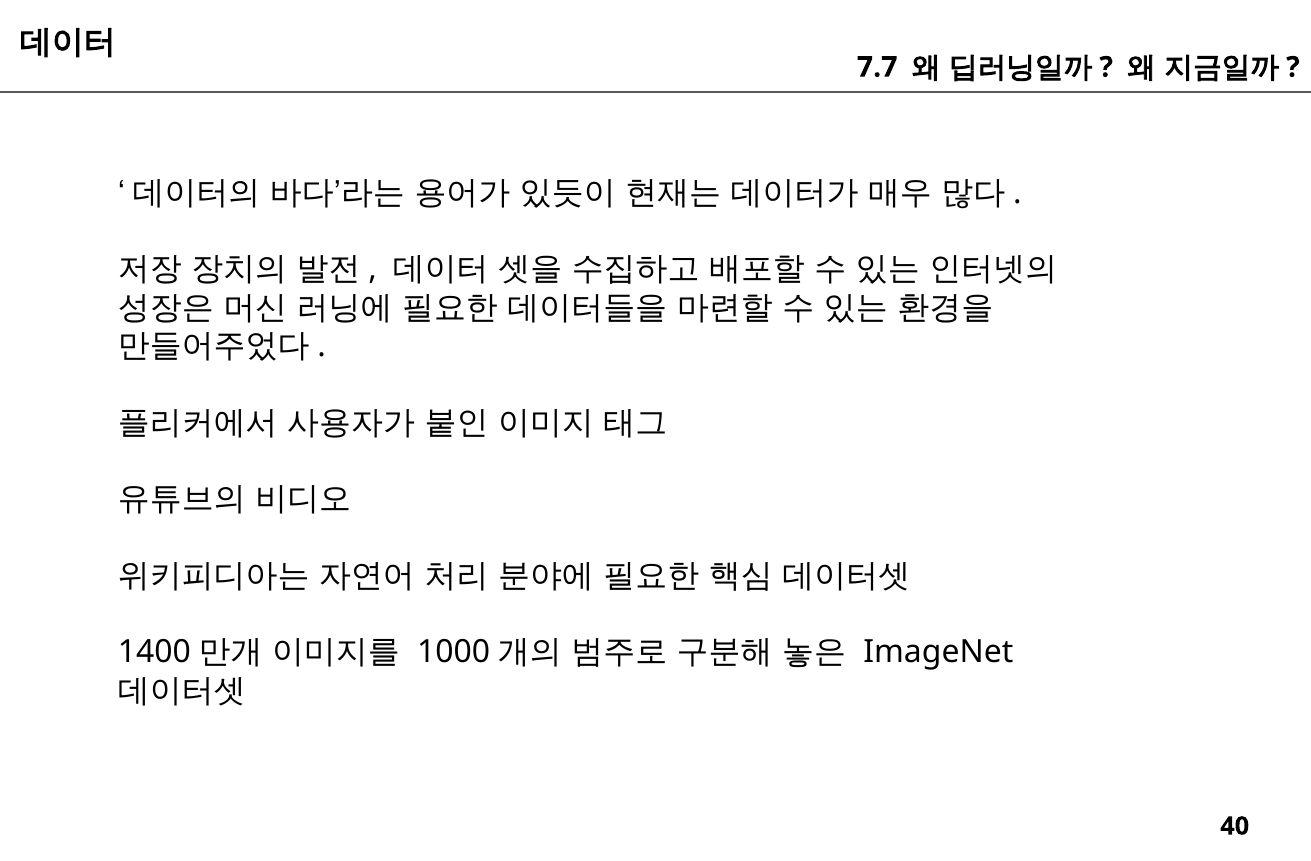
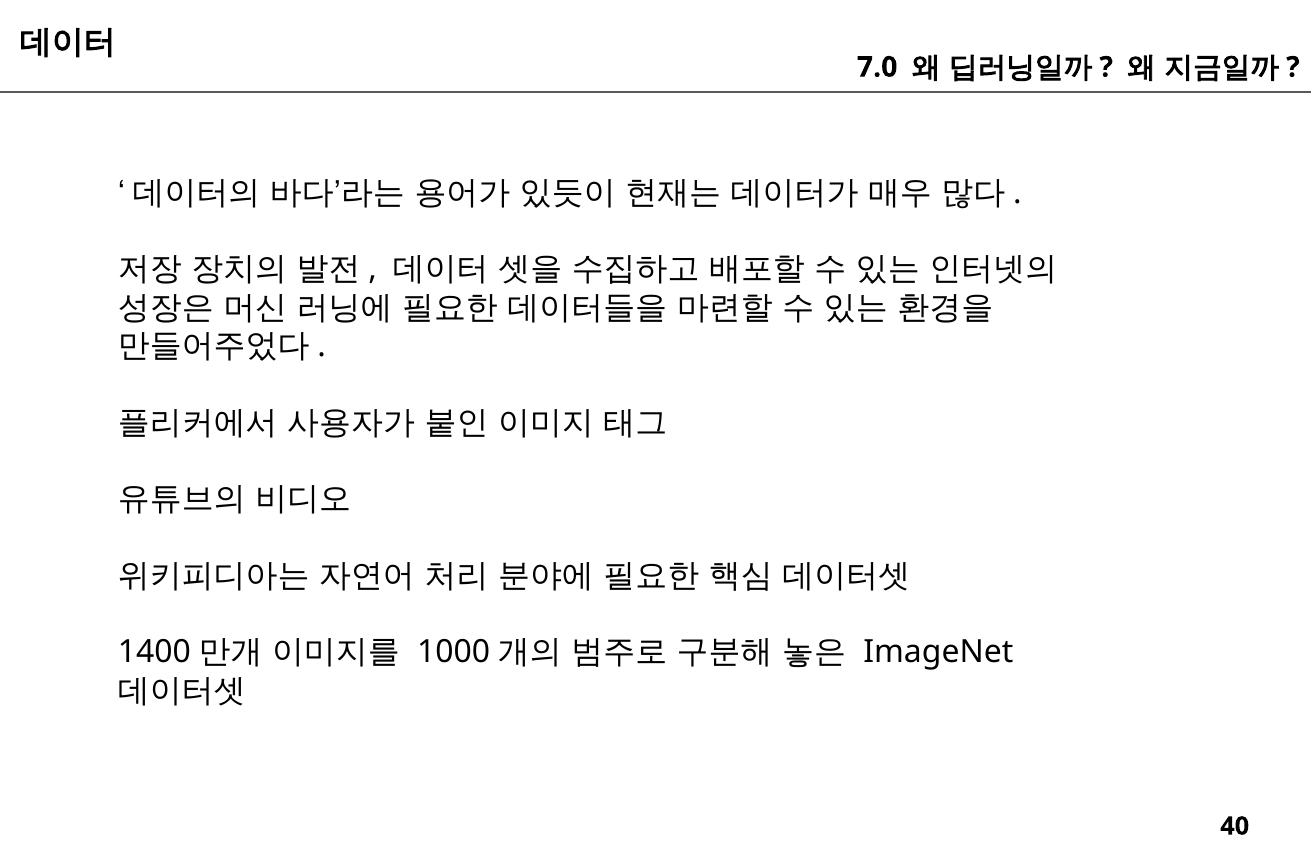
7.7: 7.7 -> 7.0
